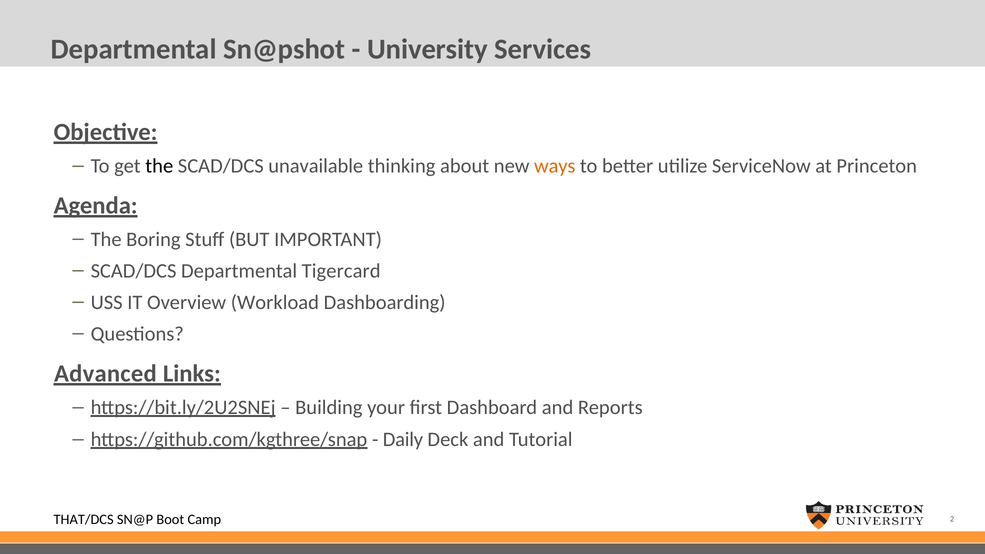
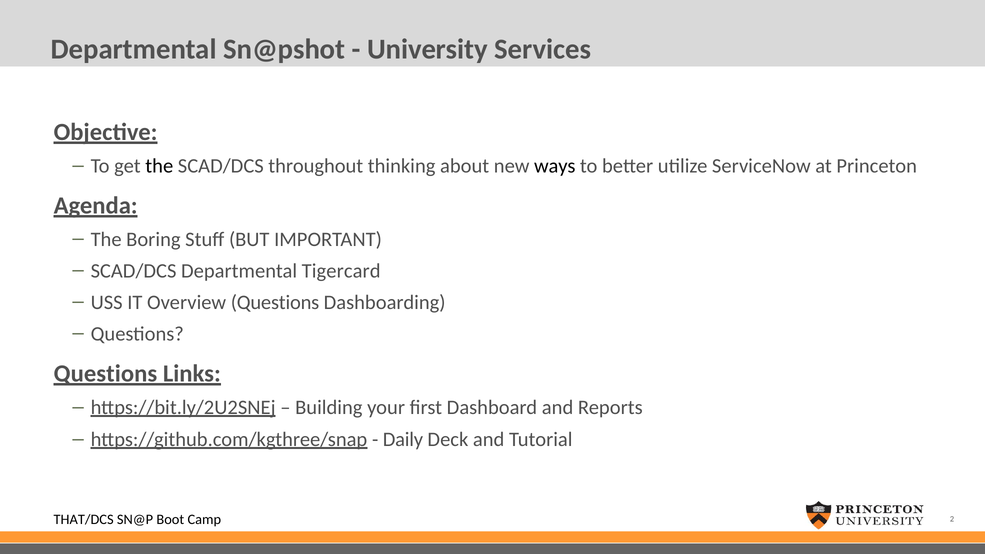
unavailable: unavailable -> throughout
ways colour: orange -> black
Overview Workload: Workload -> Questions
Advanced at (105, 374): Advanced -> Questions
